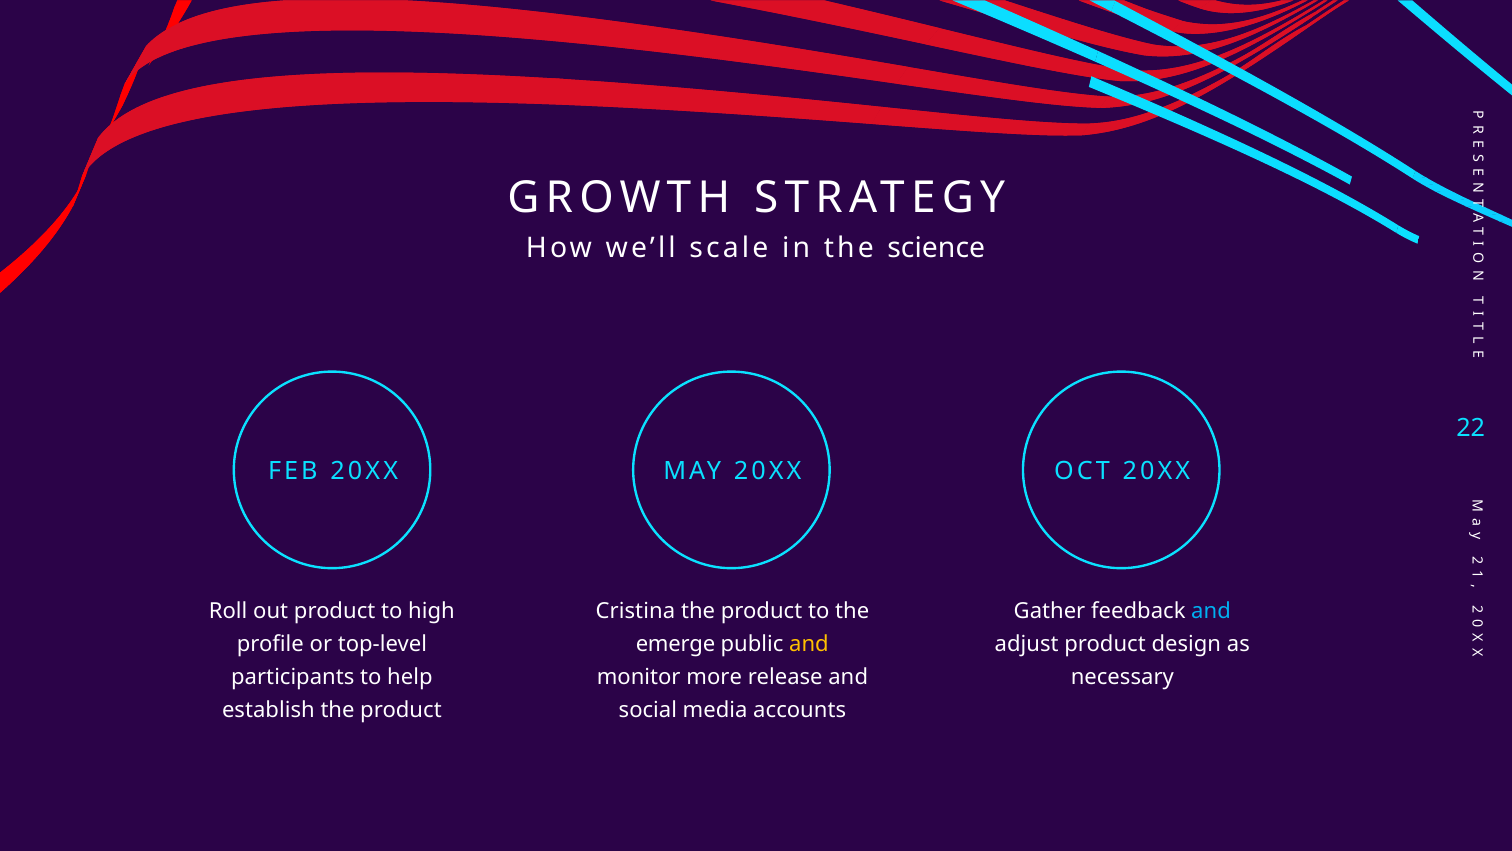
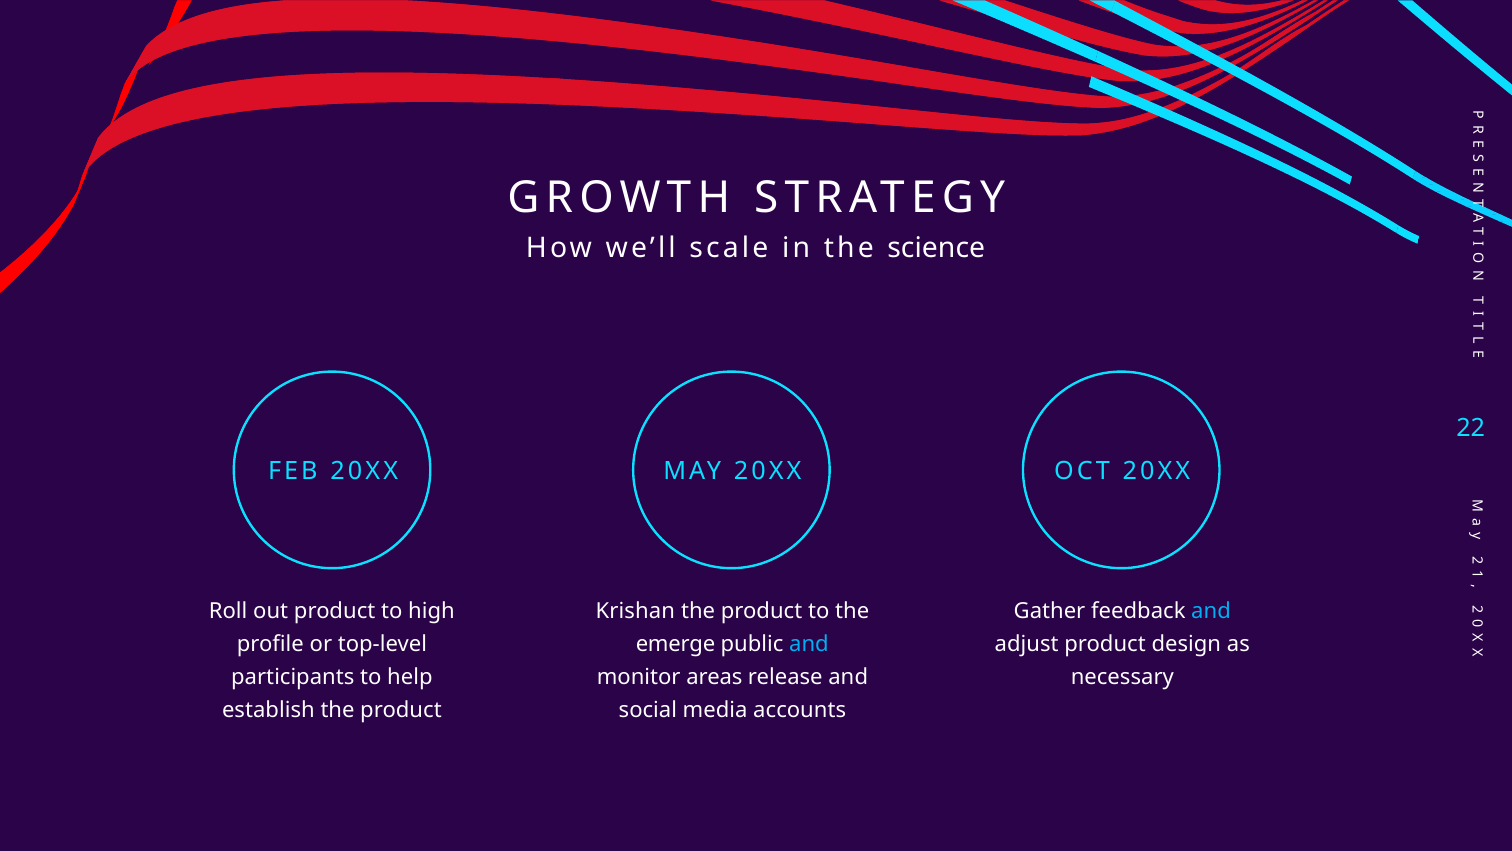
Cristina: Cristina -> Krishan
and at (809, 643) colour: yellow -> light blue
more: more -> areas
